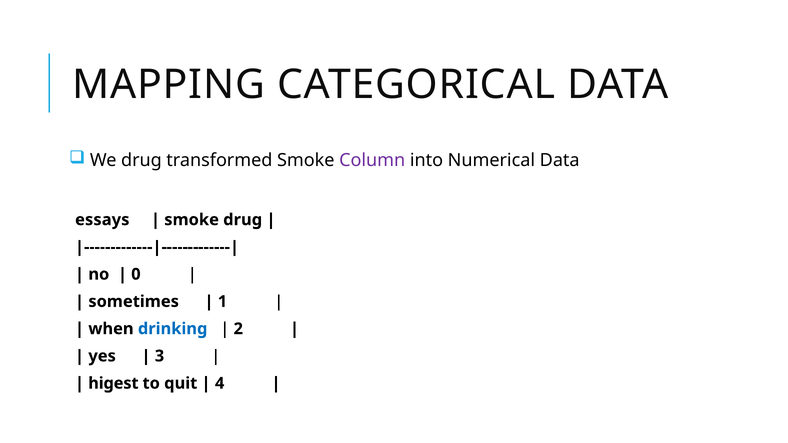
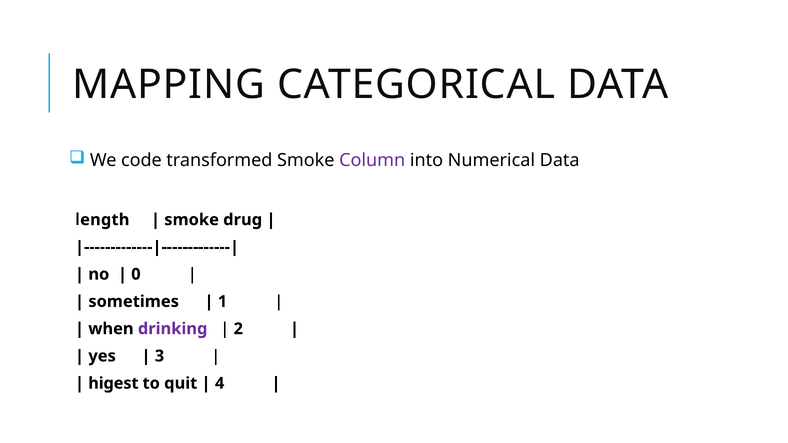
We drug: drug -> code
essays: essays -> length
drinking colour: blue -> purple
